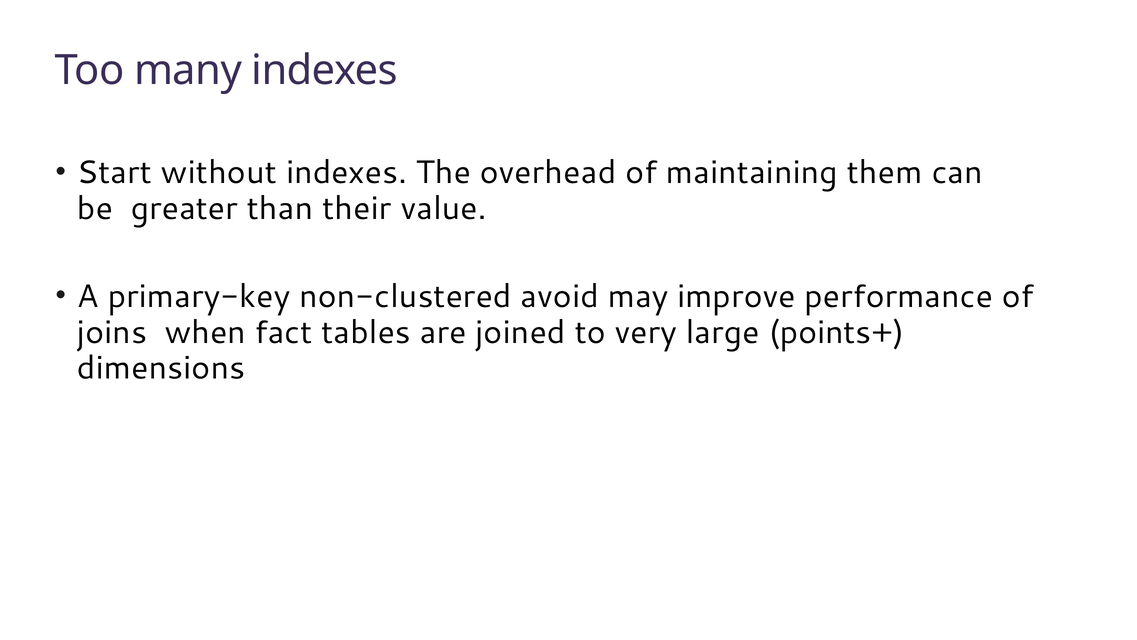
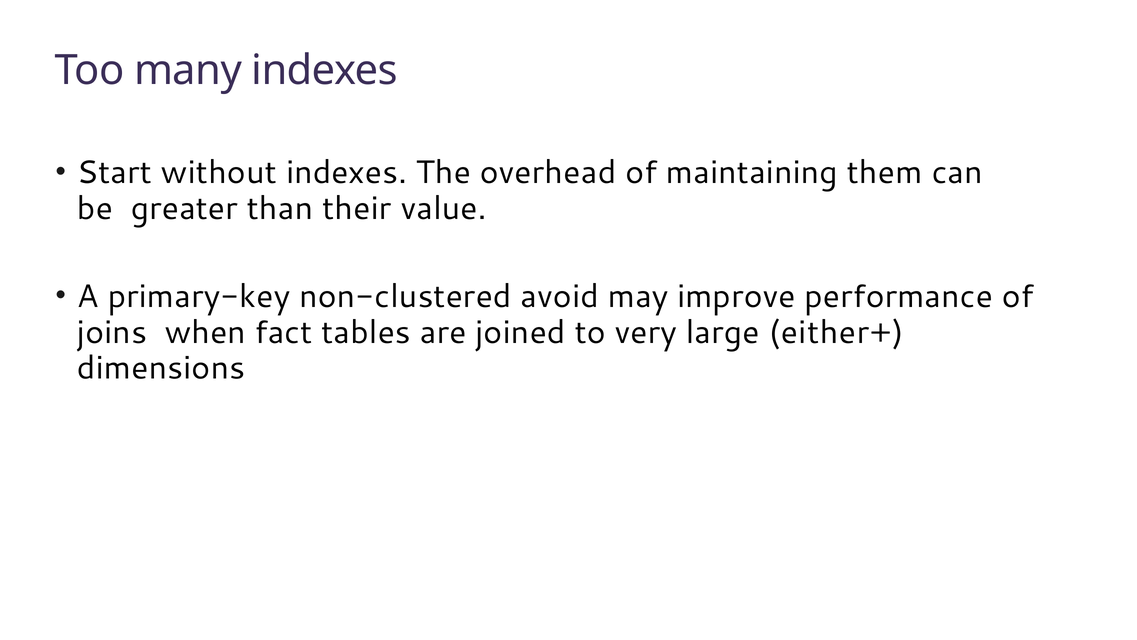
points+: points+ -> either+
